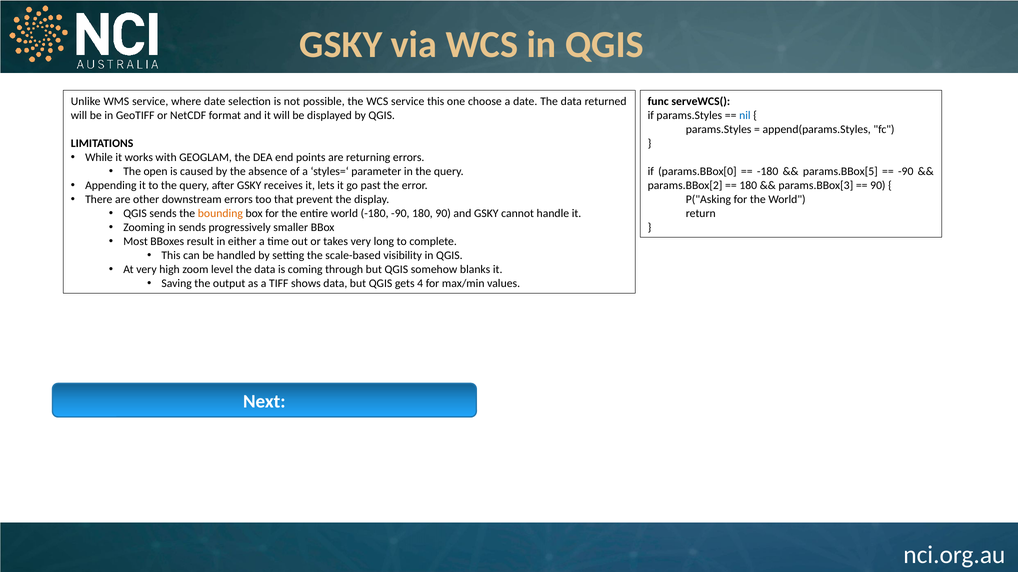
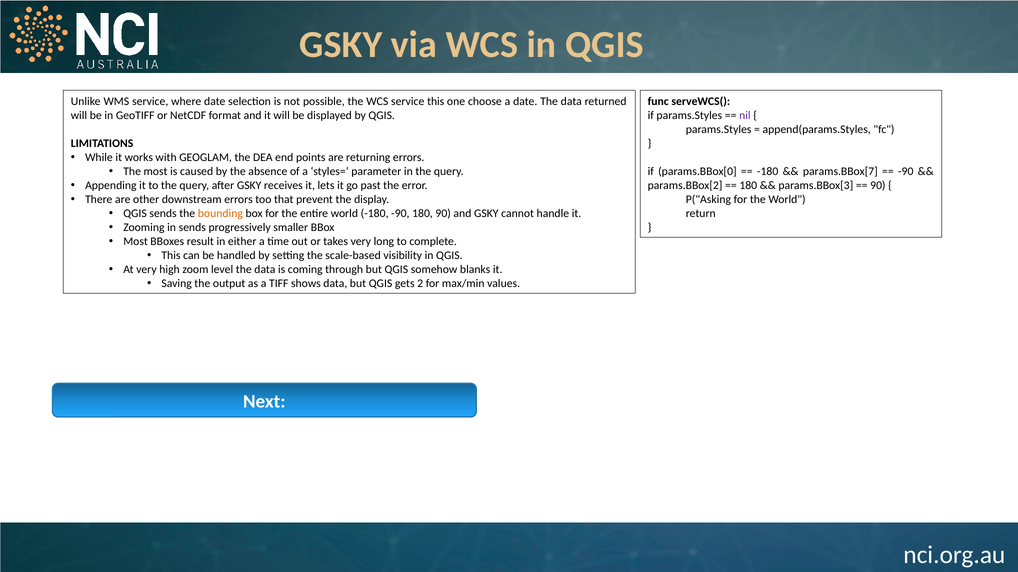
nil colour: blue -> purple
The open: open -> most
params.BBox[5: params.BBox[5 -> params.BBox[7
4: 4 -> 2
